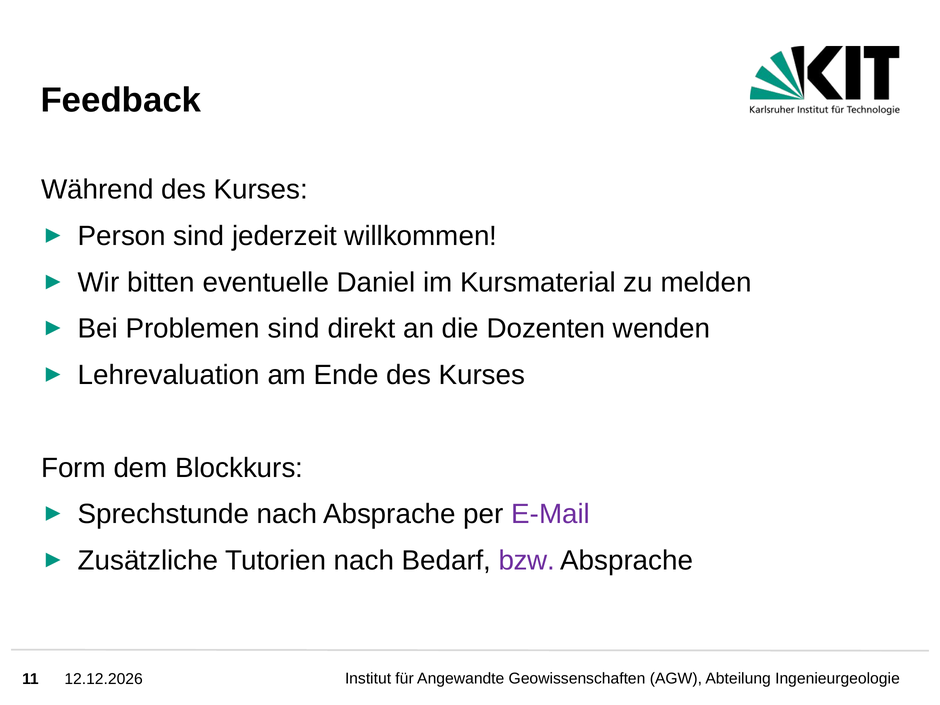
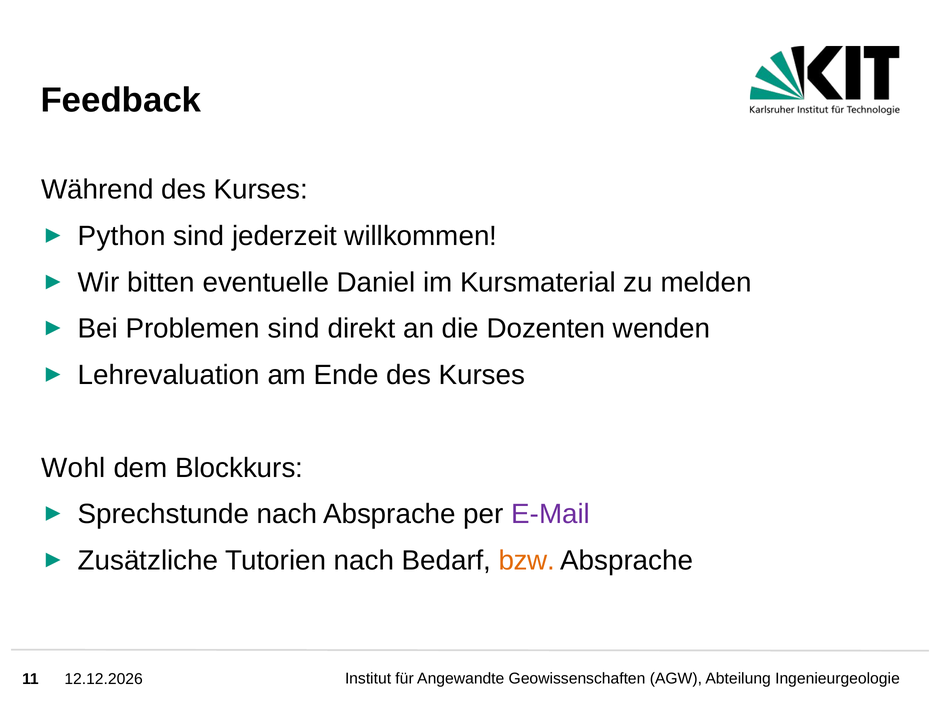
Person: Person -> Python
Form: Form -> Wohl
bzw colour: purple -> orange
